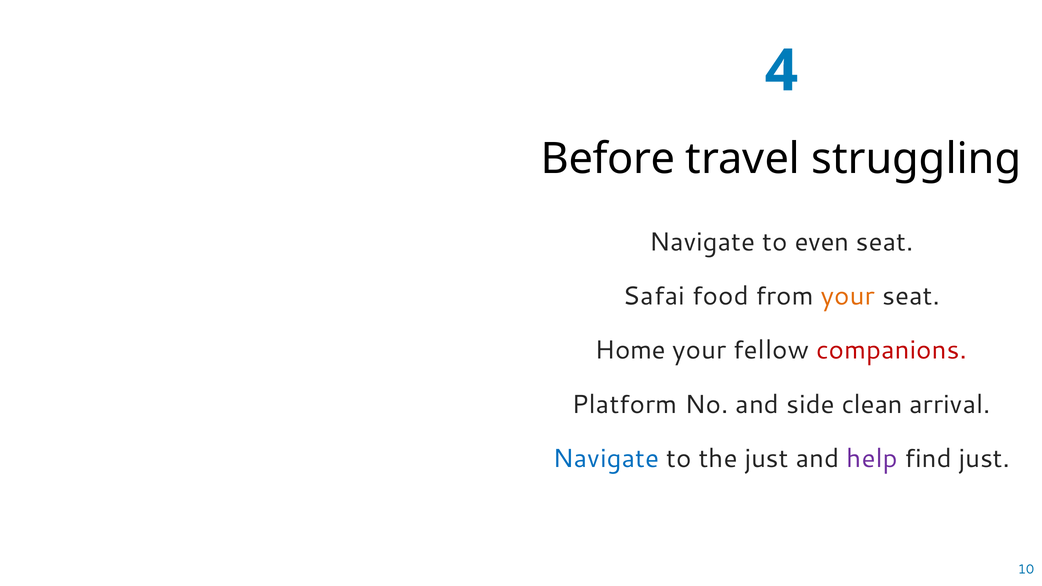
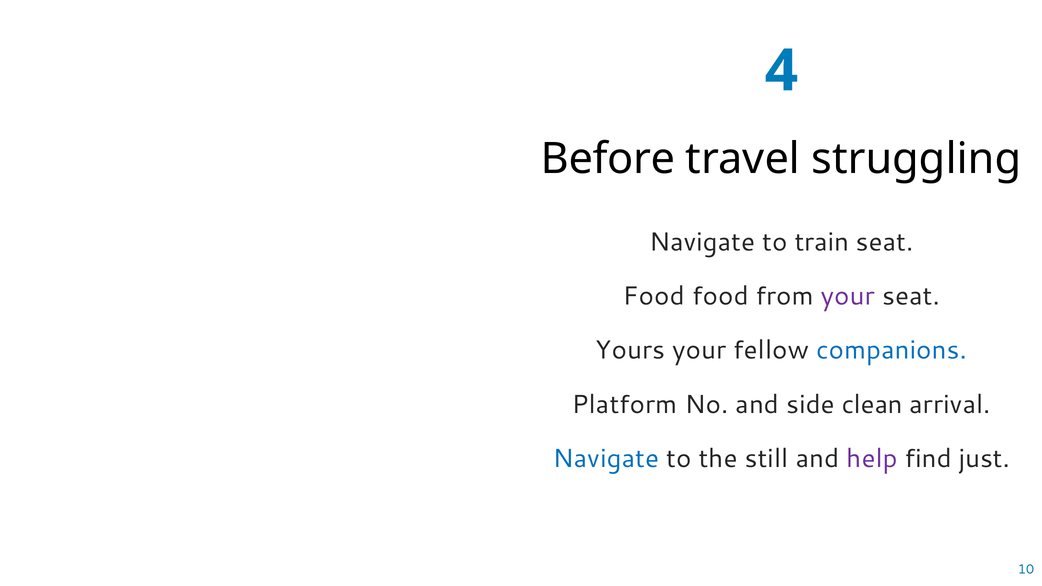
even: even -> train
Safai at (654, 296): Safai -> Food
your at (848, 296) colour: orange -> purple
Home: Home -> Yours
companions colour: red -> blue
the just: just -> still
